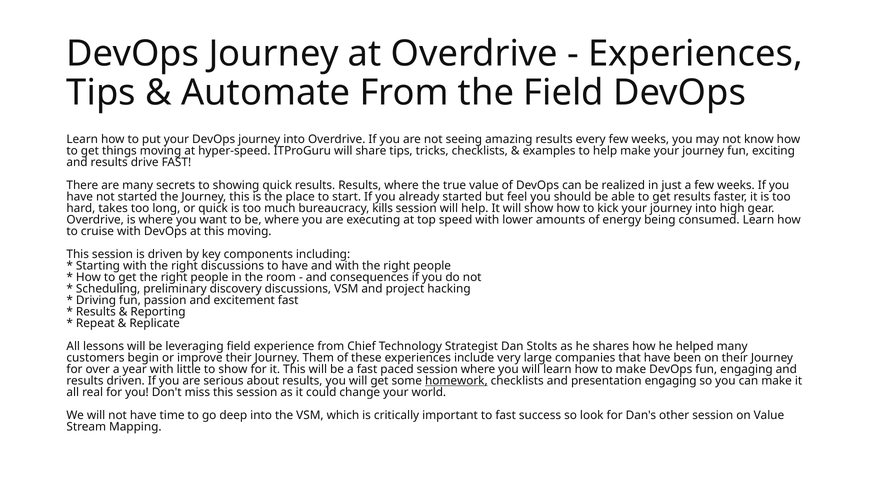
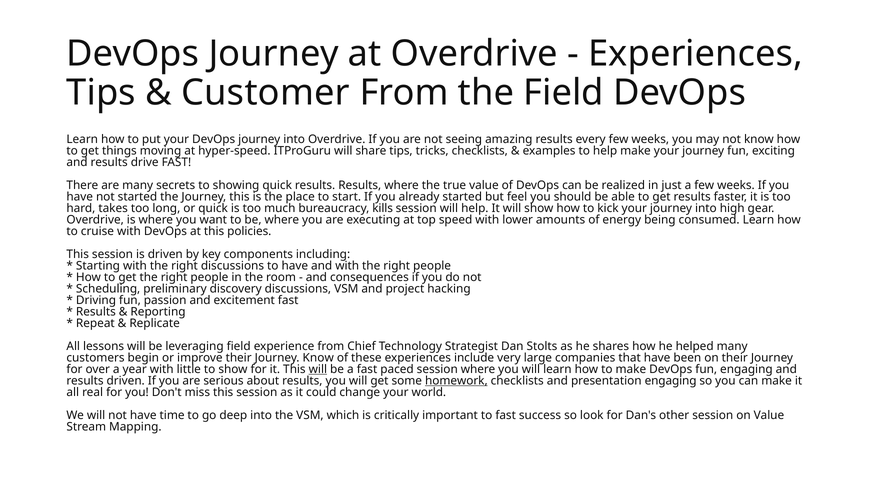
Automate: Automate -> Customer
this moving: moving -> policies
Journey Them: Them -> Know
will at (318, 369) underline: none -> present
